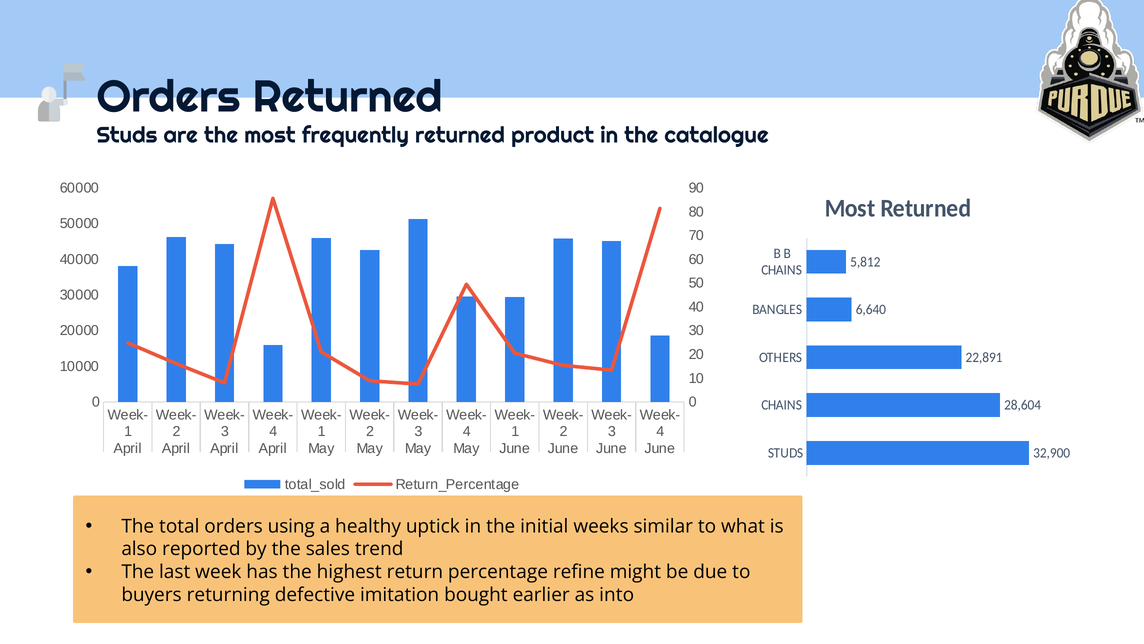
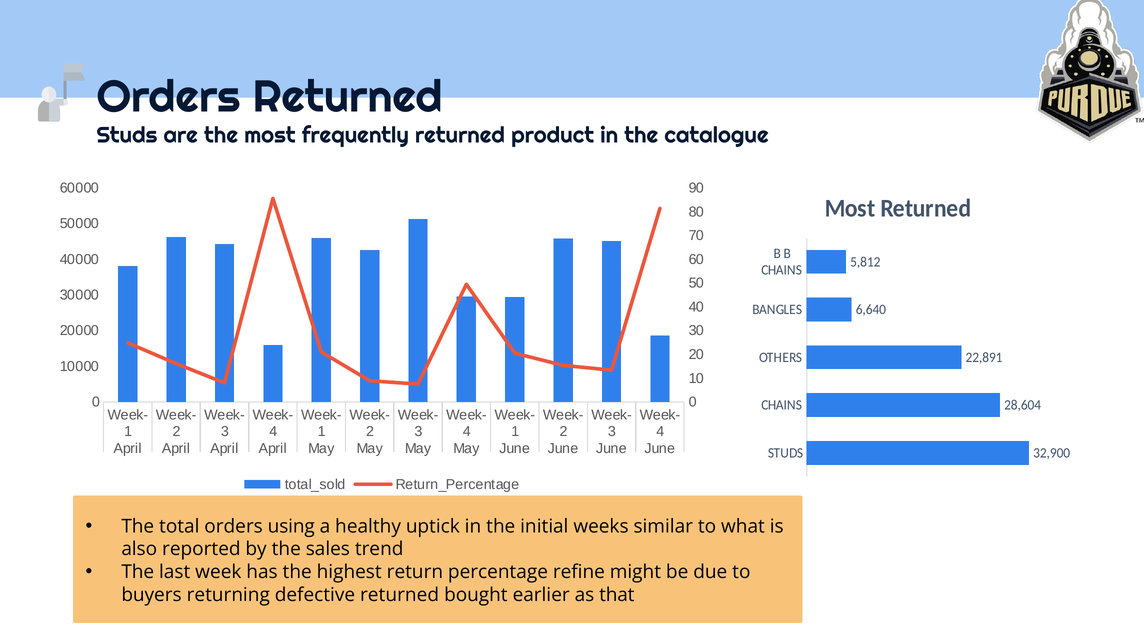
defective imitation: imitation -> returned
into: into -> that
